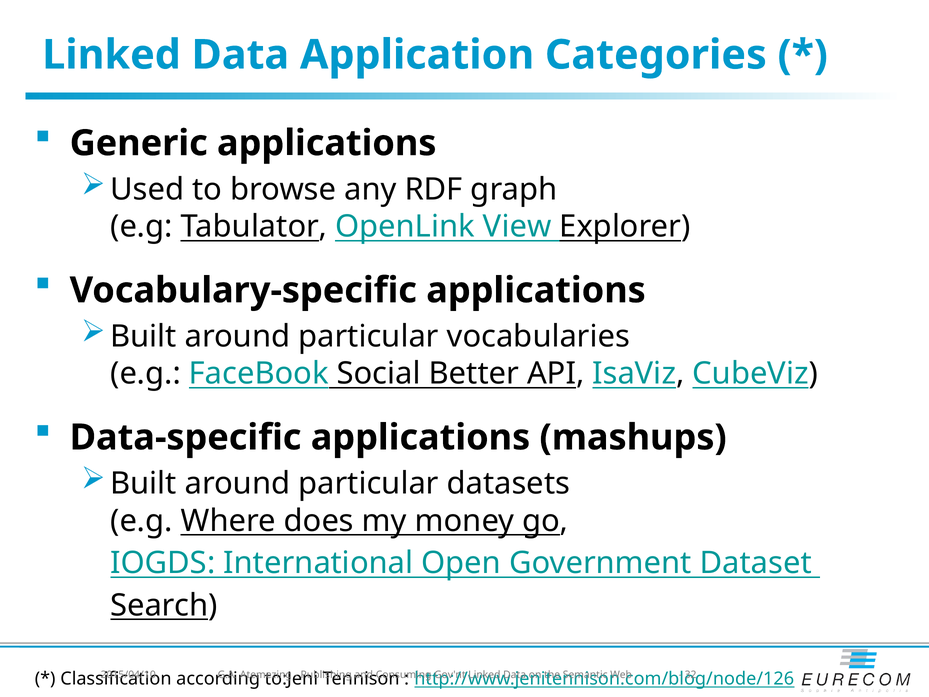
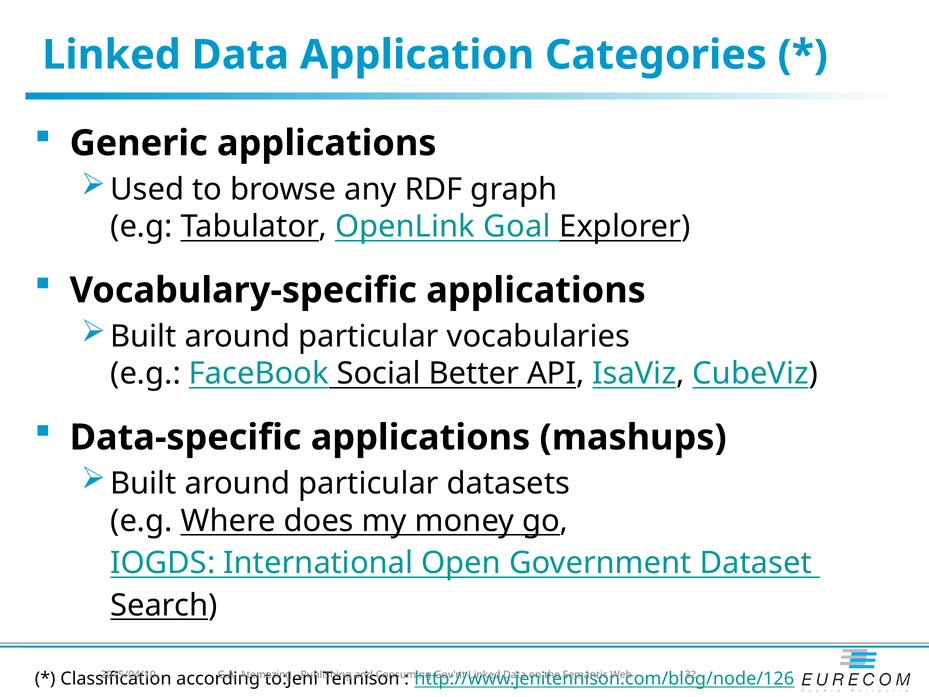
View: View -> Goal
